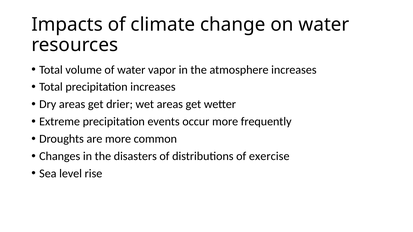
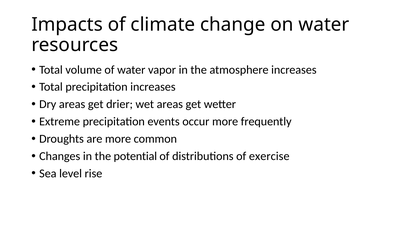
disasters: disasters -> potential
